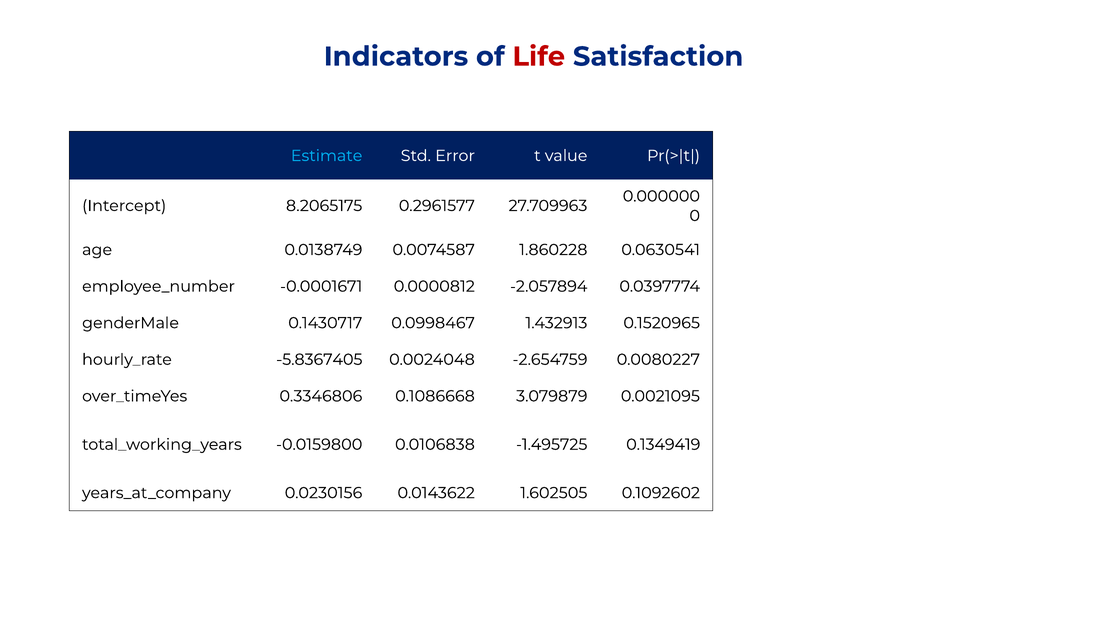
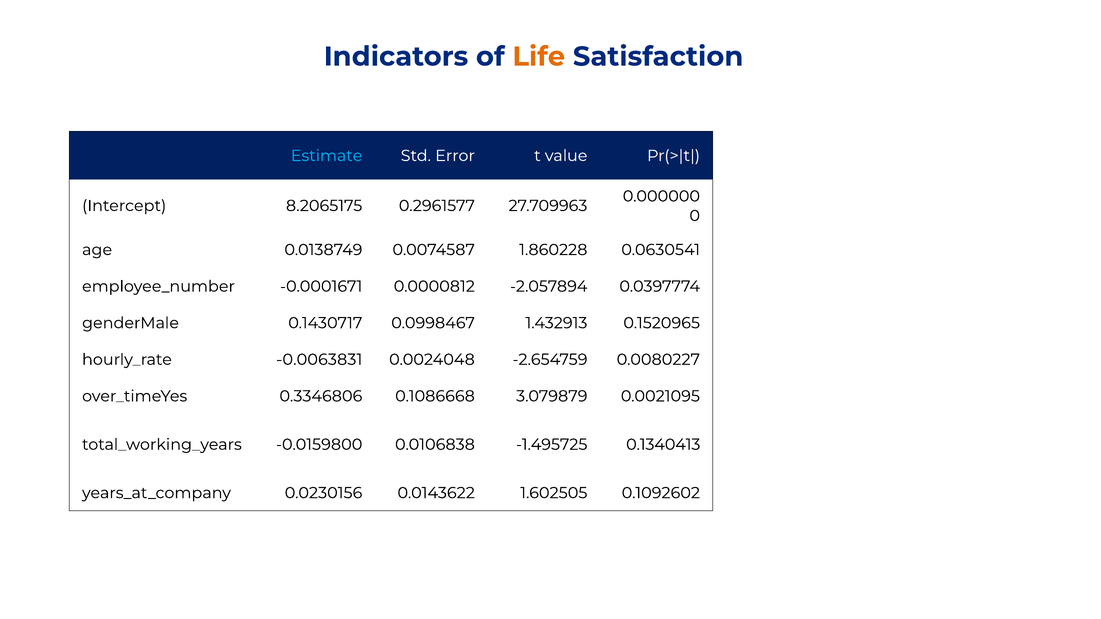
Life colour: red -> orange
-5.8367405: -5.8367405 -> -0.0063831
0.1349419: 0.1349419 -> 0.1340413
